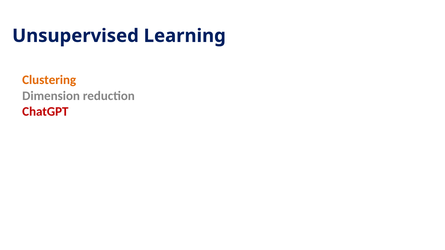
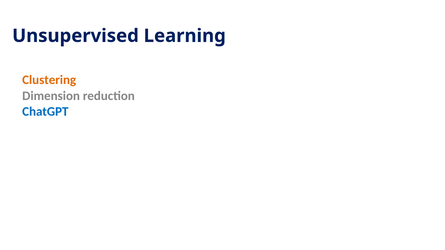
ChatGPT colour: red -> blue
